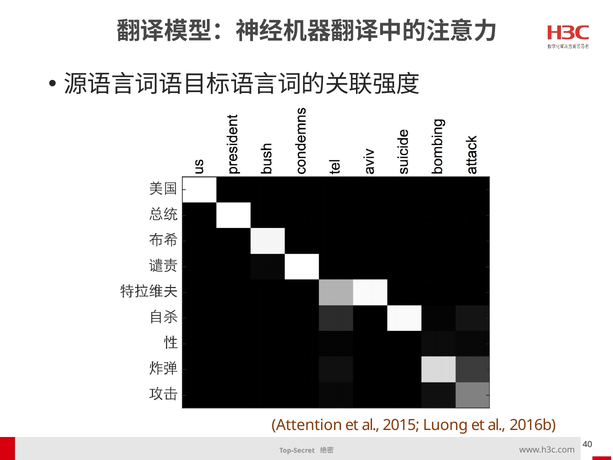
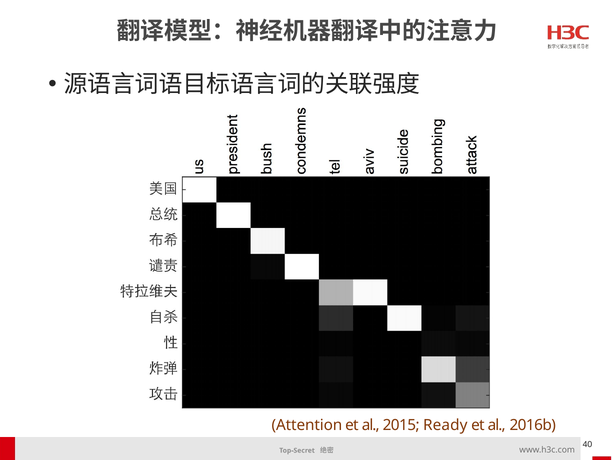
Luong: Luong -> Ready
